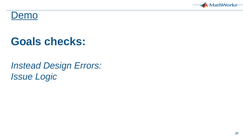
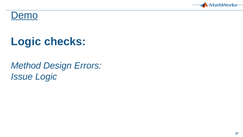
Goals at (26, 41): Goals -> Logic
Instead: Instead -> Method
